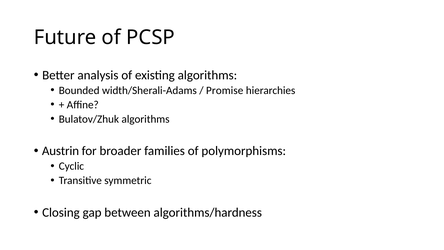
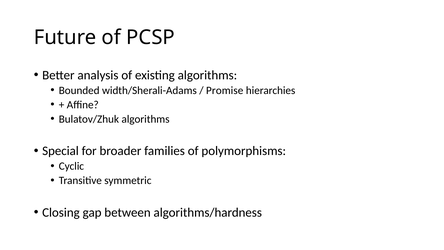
Austrin: Austrin -> Special
